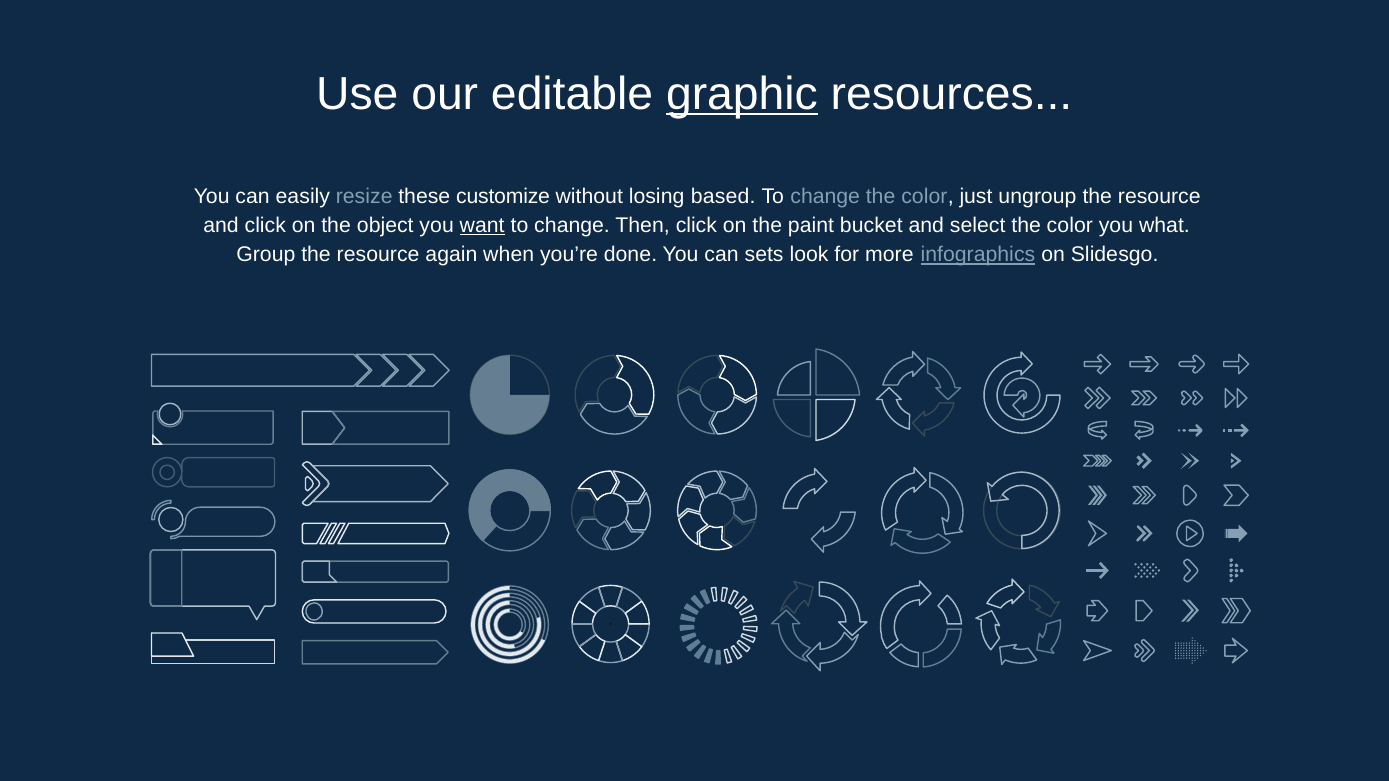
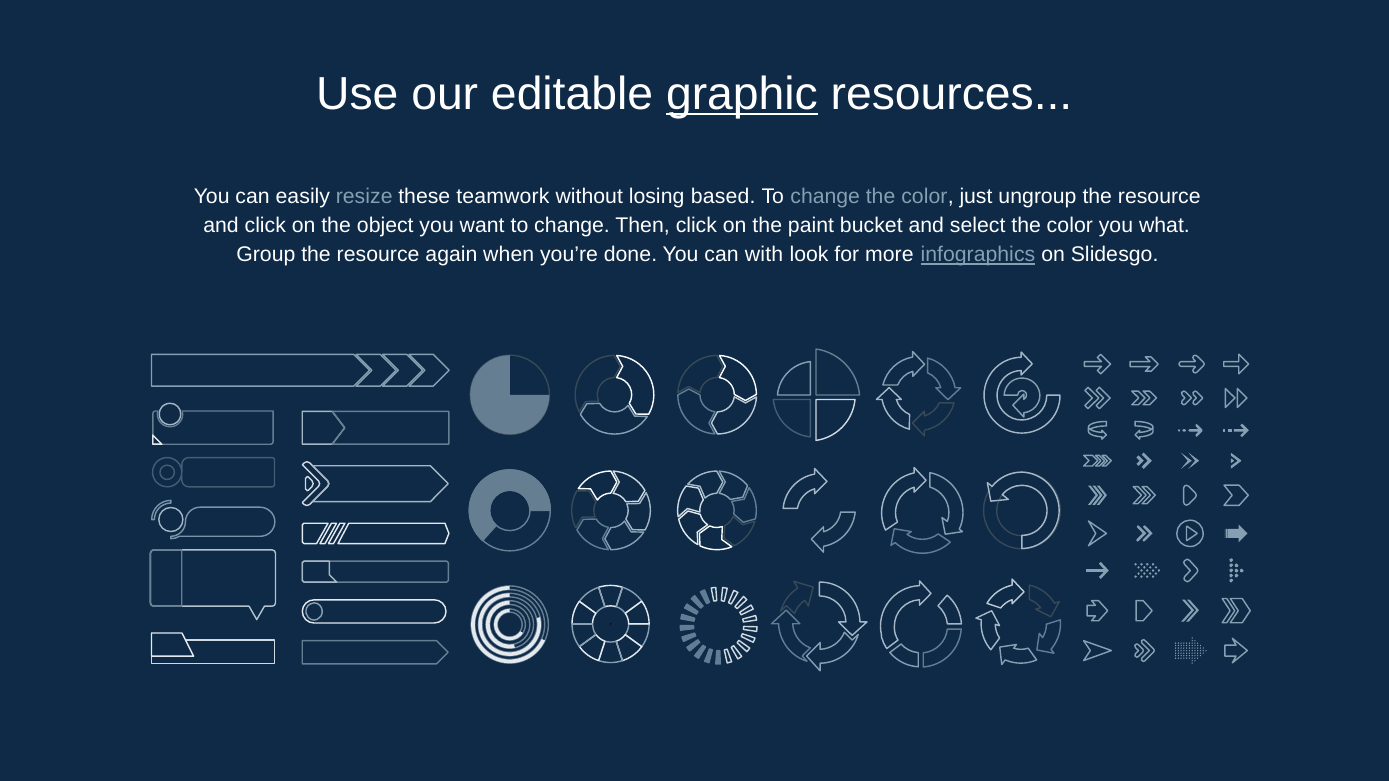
customize: customize -> teamwork
want underline: present -> none
sets: sets -> with
